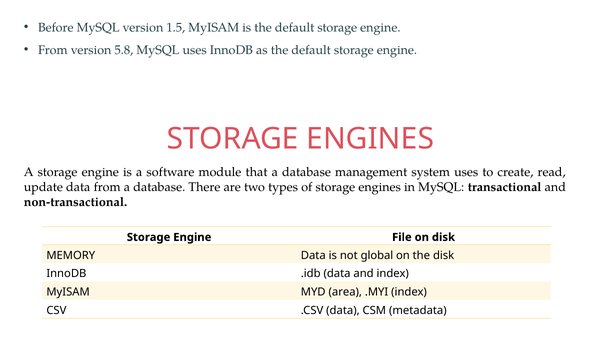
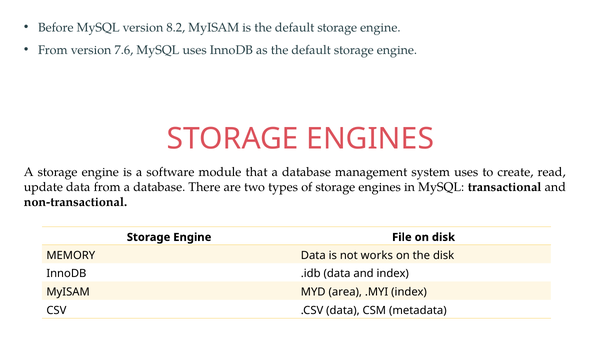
1.5: 1.5 -> 8.2
5.8: 5.8 -> 7.6
global: global -> works
